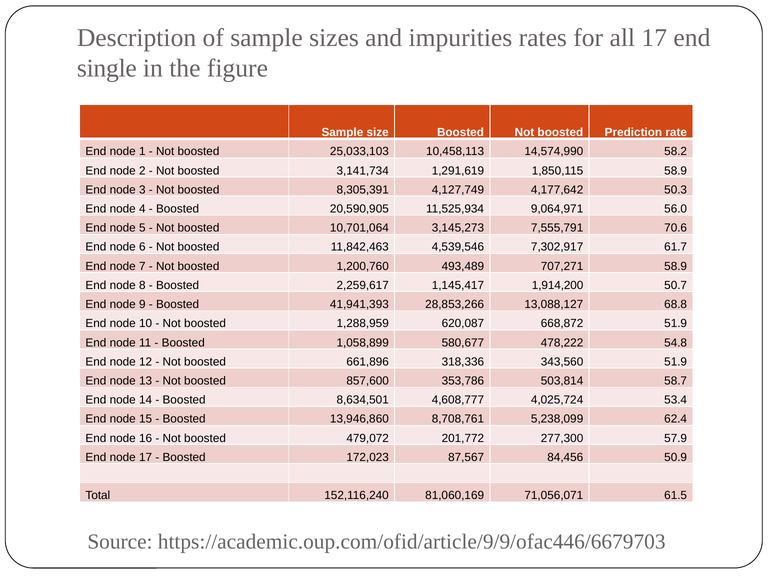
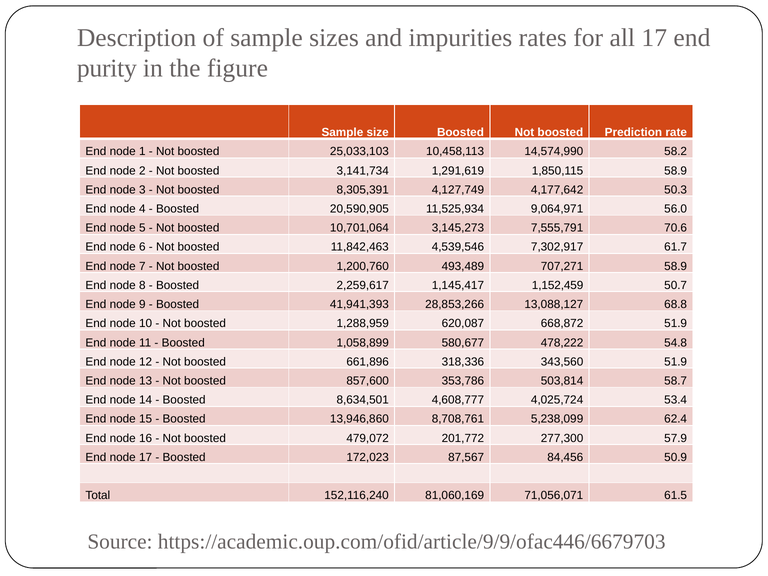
single: single -> purity
1,914,200: 1,914,200 -> 1,152,459
